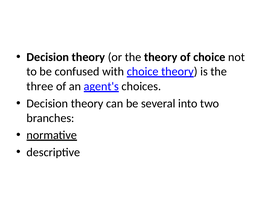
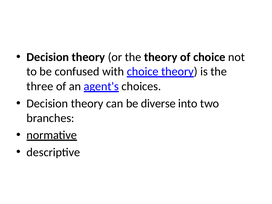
several: several -> diverse
